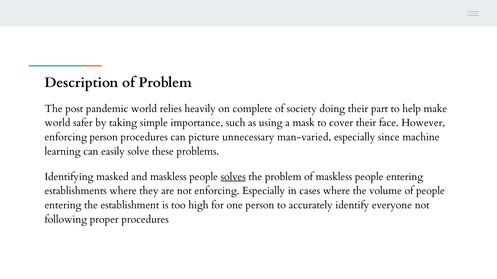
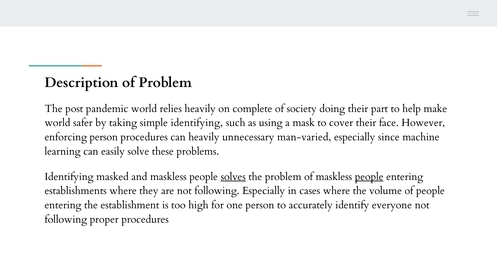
simple importance: importance -> identifying
can picture: picture -> heavily
people at (369, 177) underline: none -> present
are not enforcing: enforcing -> following
